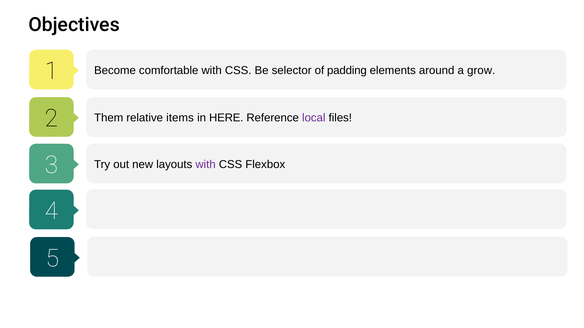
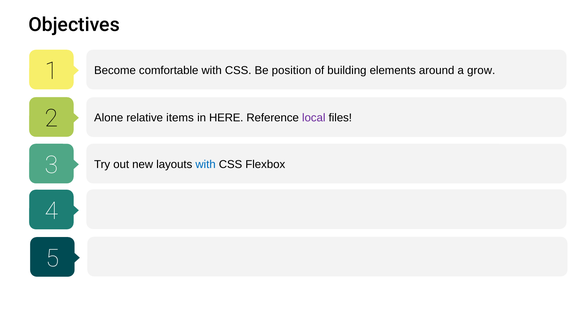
selector: selector -> position
padding: padding -> building
Them: Them -> Alone
with at (206, 165) colour: purple -> blue
